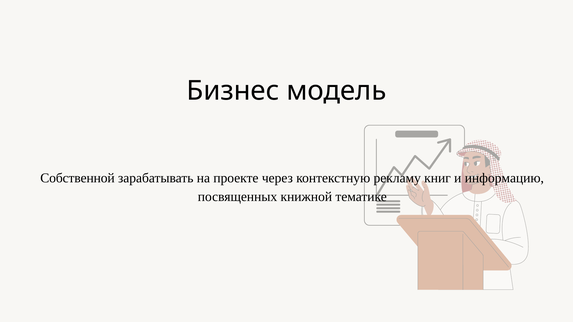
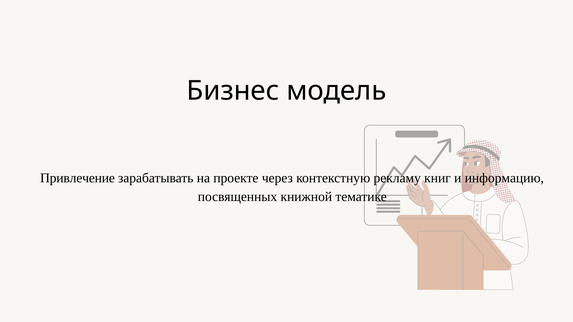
Собственной: Собственной -> Привлечение
